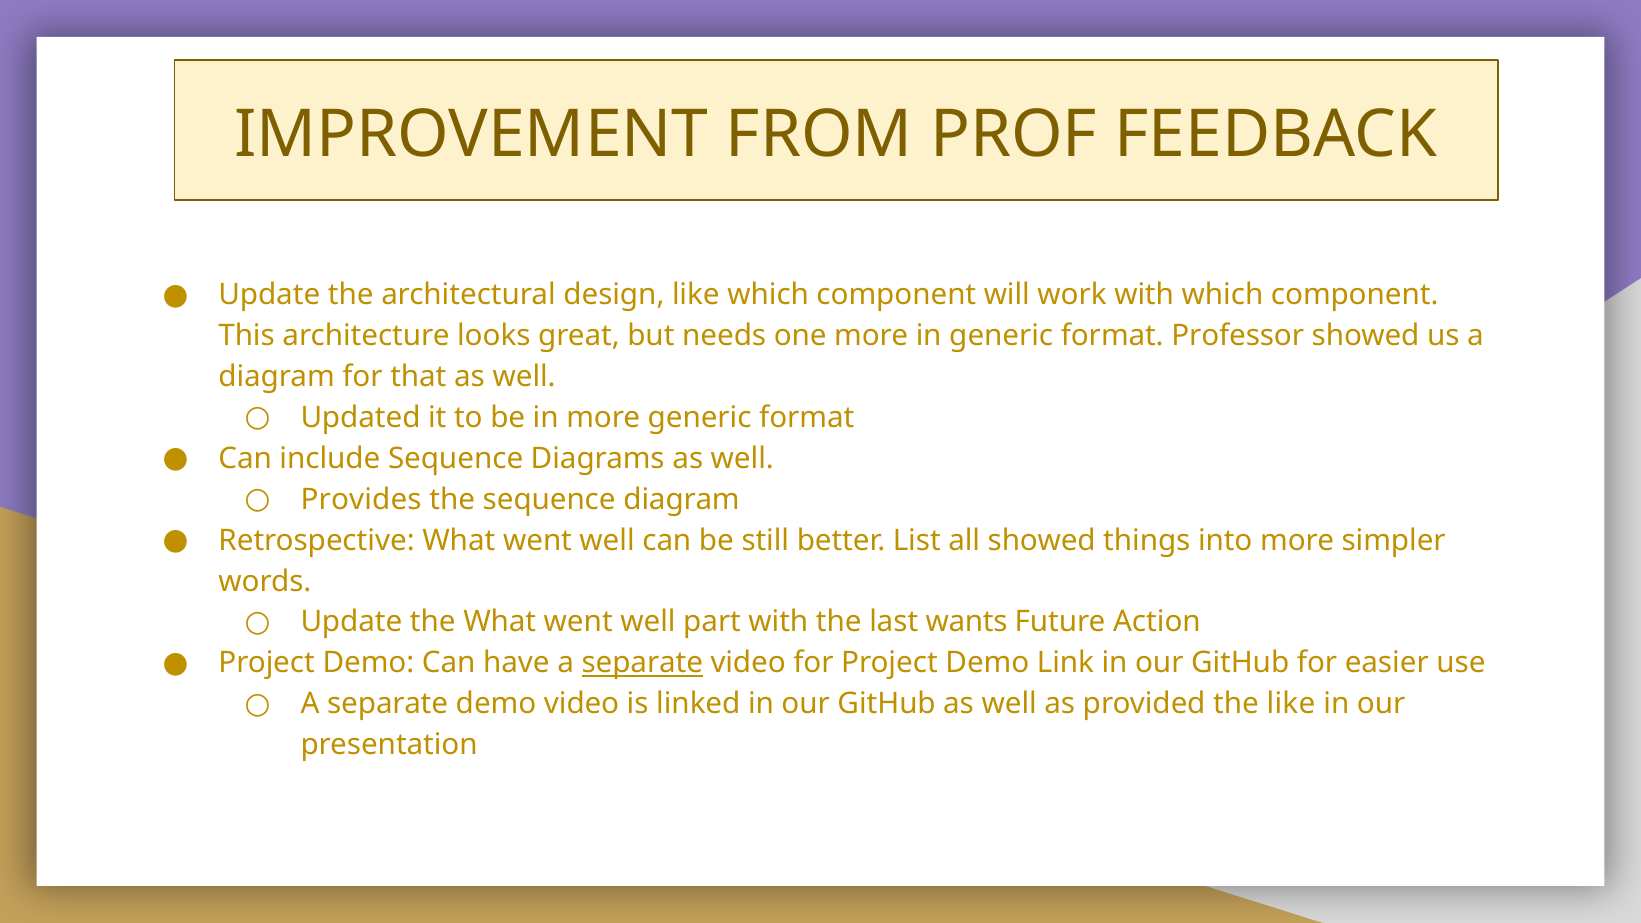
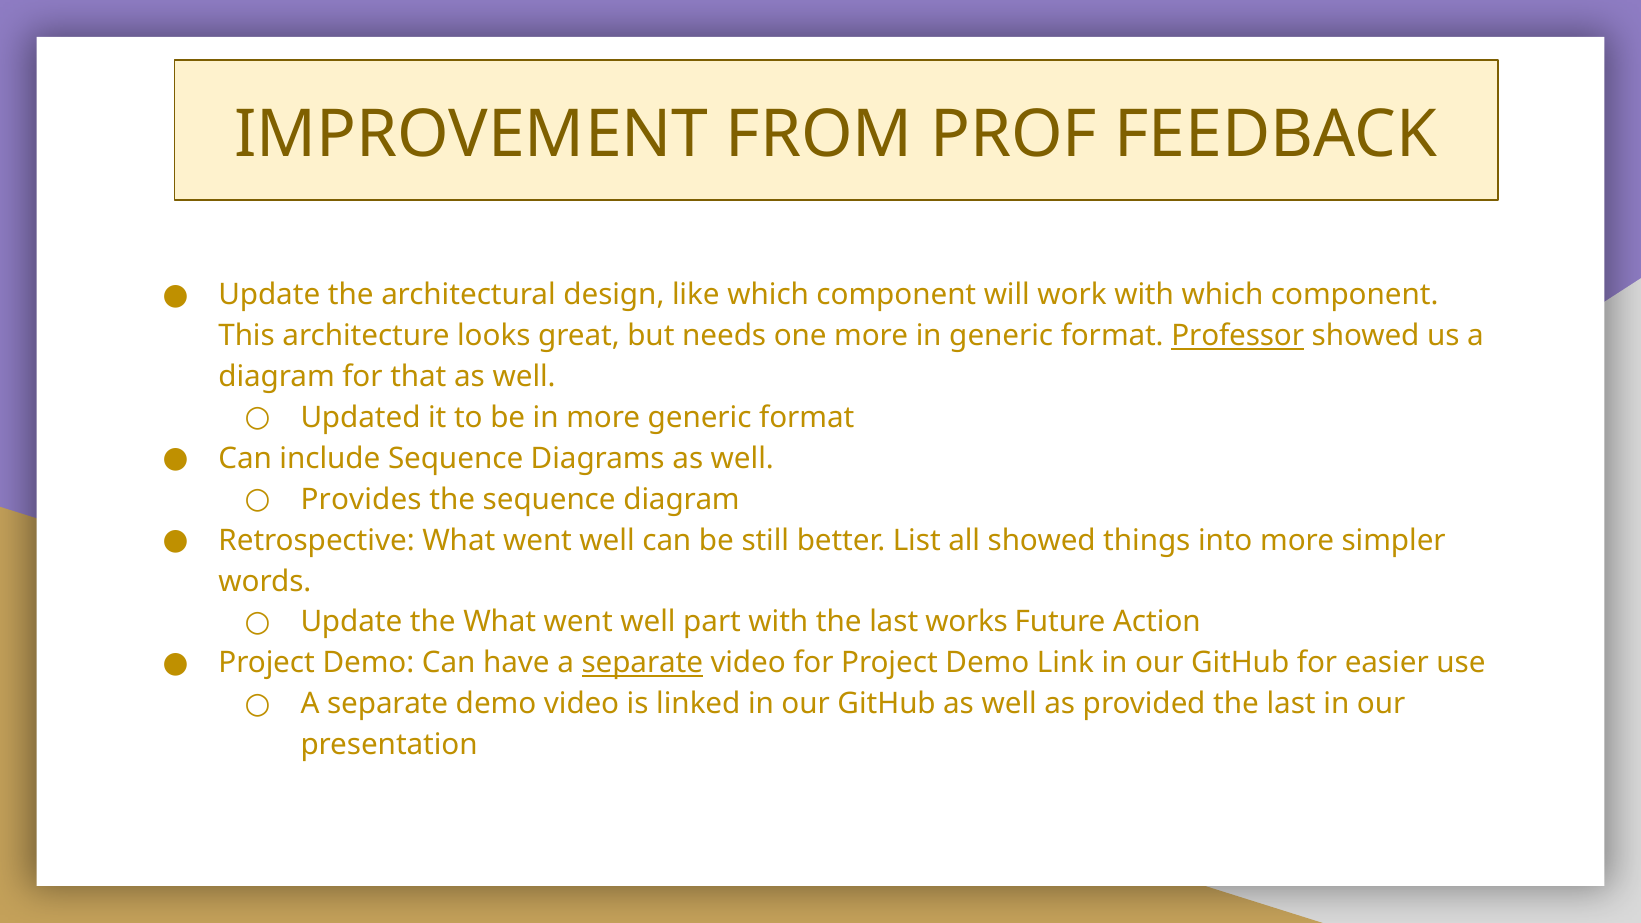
Professor underline: none -> present
wants: wants -> works
provided the like: like -> last
